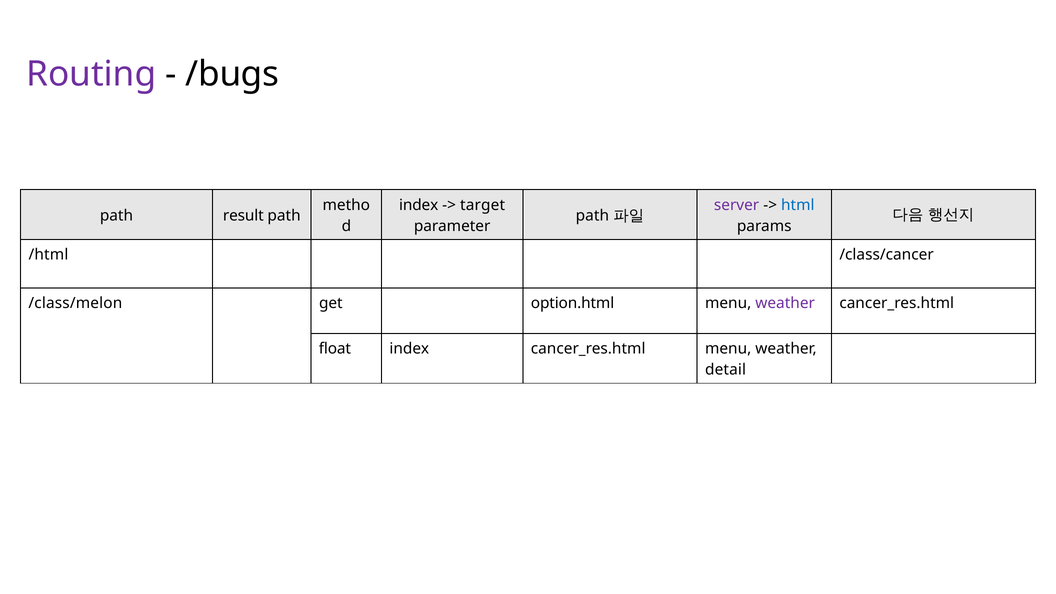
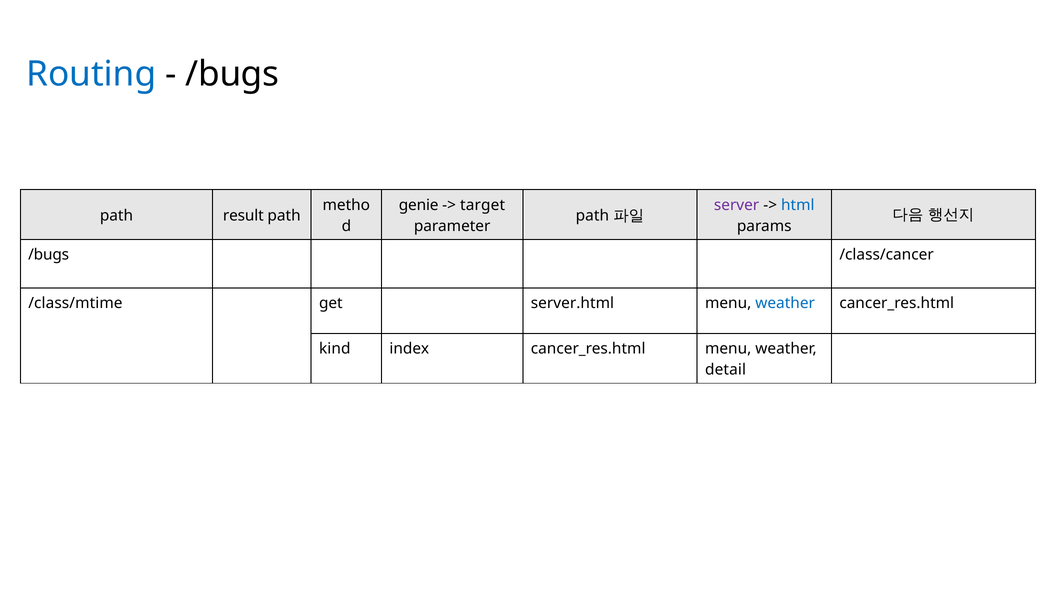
Routing colour: purple -> blue
index at (419, 205): index -> genie
/html at (48, 255): /html -> /bugs
/class/melon: /class/melon -> /class/mtime
option.html: option.html -> server.html
weather at (785, 303) colour: purple -> blue
float: float -> kind
